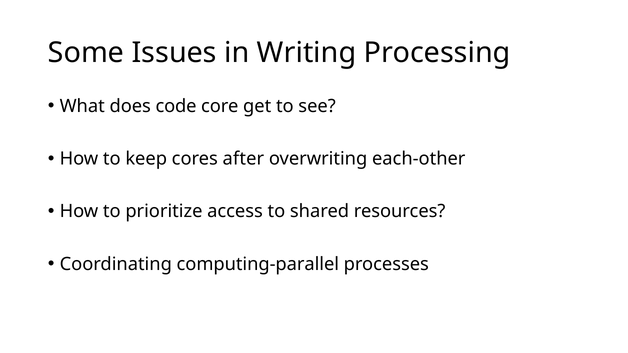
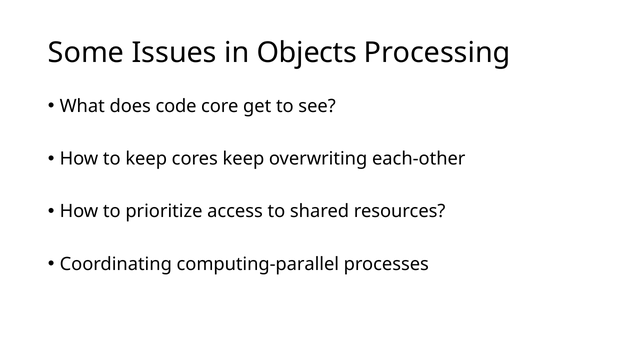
Writing: Writing -> Objects
cores after: after -> keep
